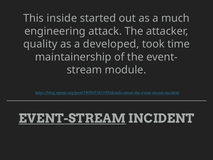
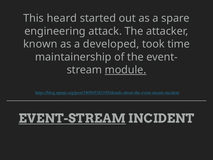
inside: inside -> heard
much: much -> spare
quality: quality -> known
module underline: none -> present
